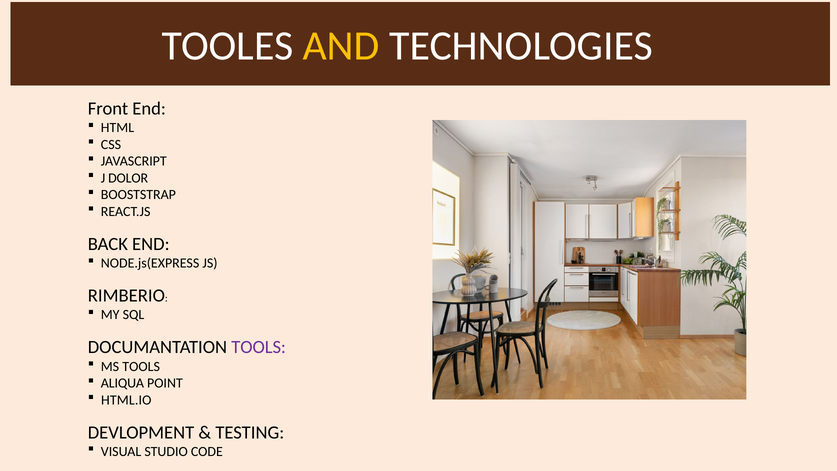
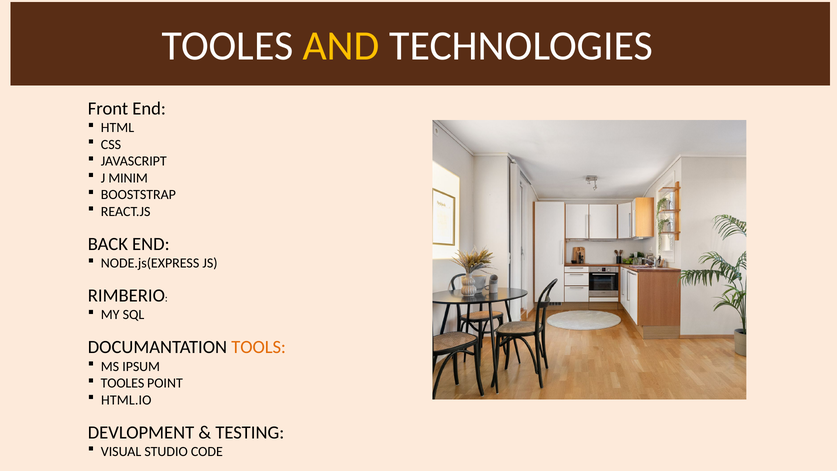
DOLOR: DOLOR -> MINIM
TOOLS at (259, 347) colour: purple -> orange
MS TOOLS: TOOLS -> IPSUM
ALIQUA at (122, 383): ALIQUA -> TOOLES
